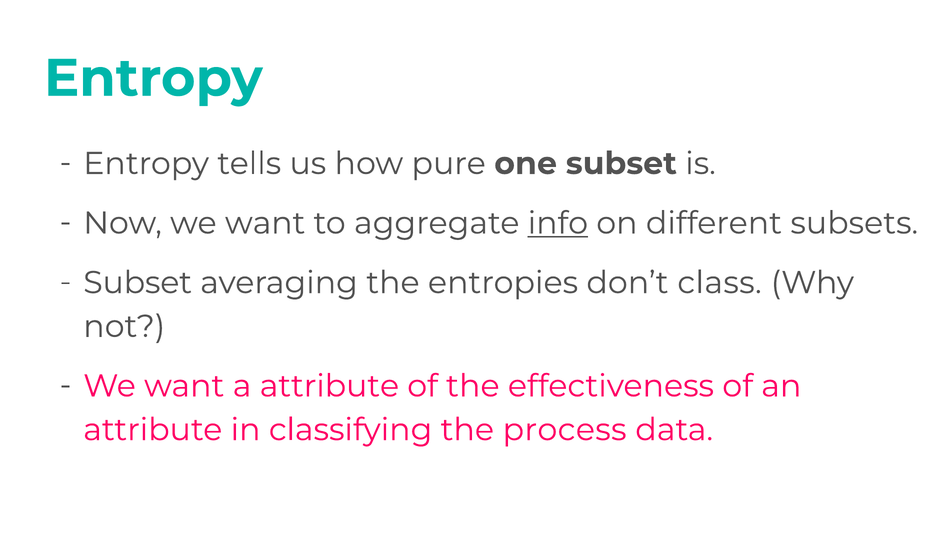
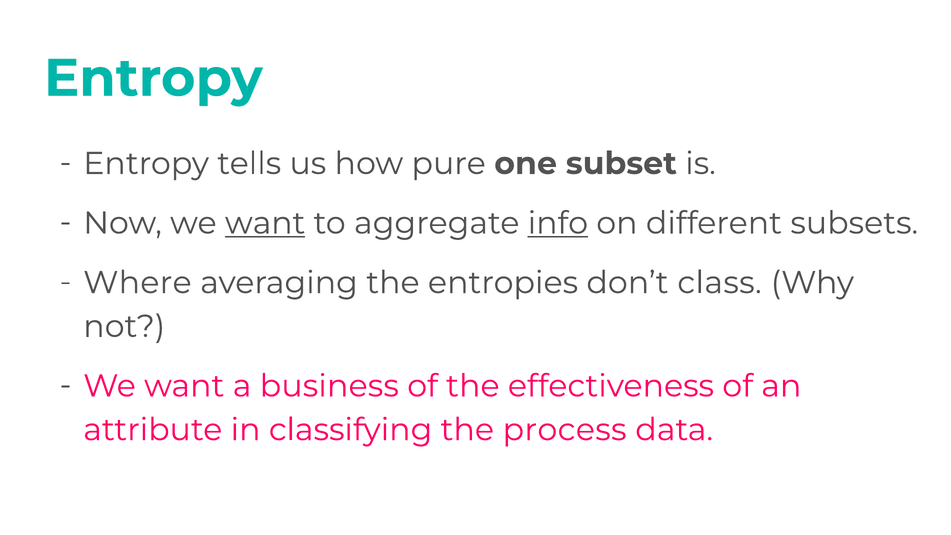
want at (265, 223) underline: none -> present
Subset at (138, 283): Subset -> Where
a attribute: attribute -> business
